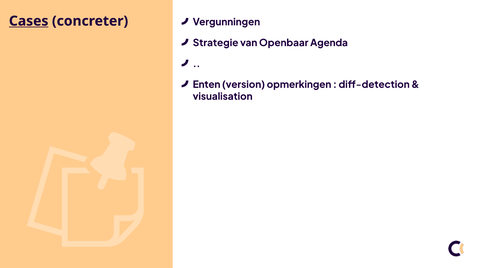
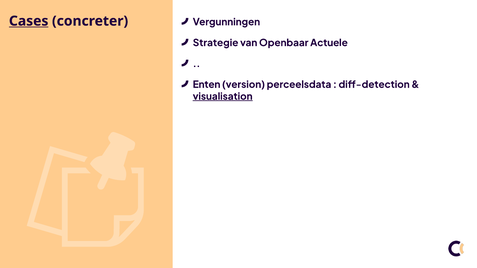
Agenda: Agenda -> Actuele
opmerkingen: opmerkingen -> perceelsdata
visualisation underline: none -> present
